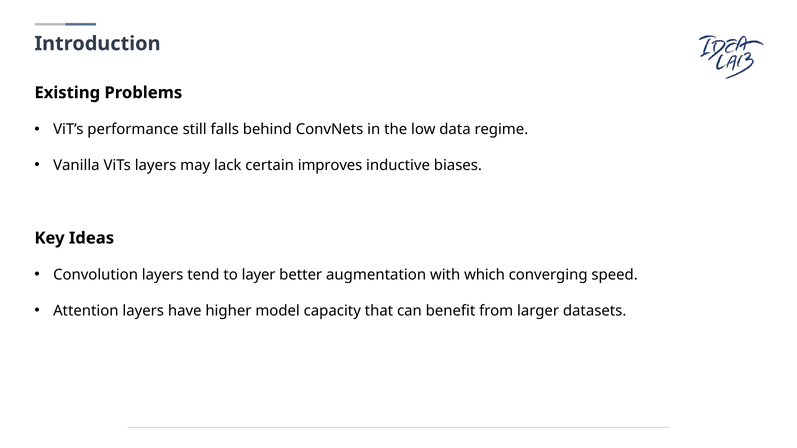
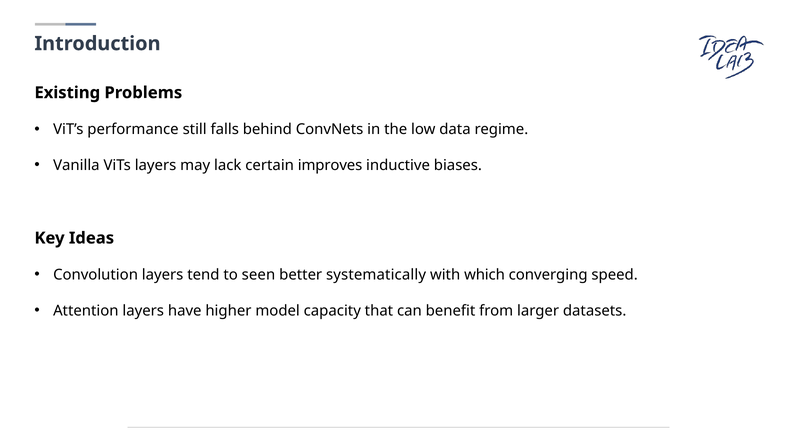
layer: layer -> seen
augmentation: augmentation -> systematically
